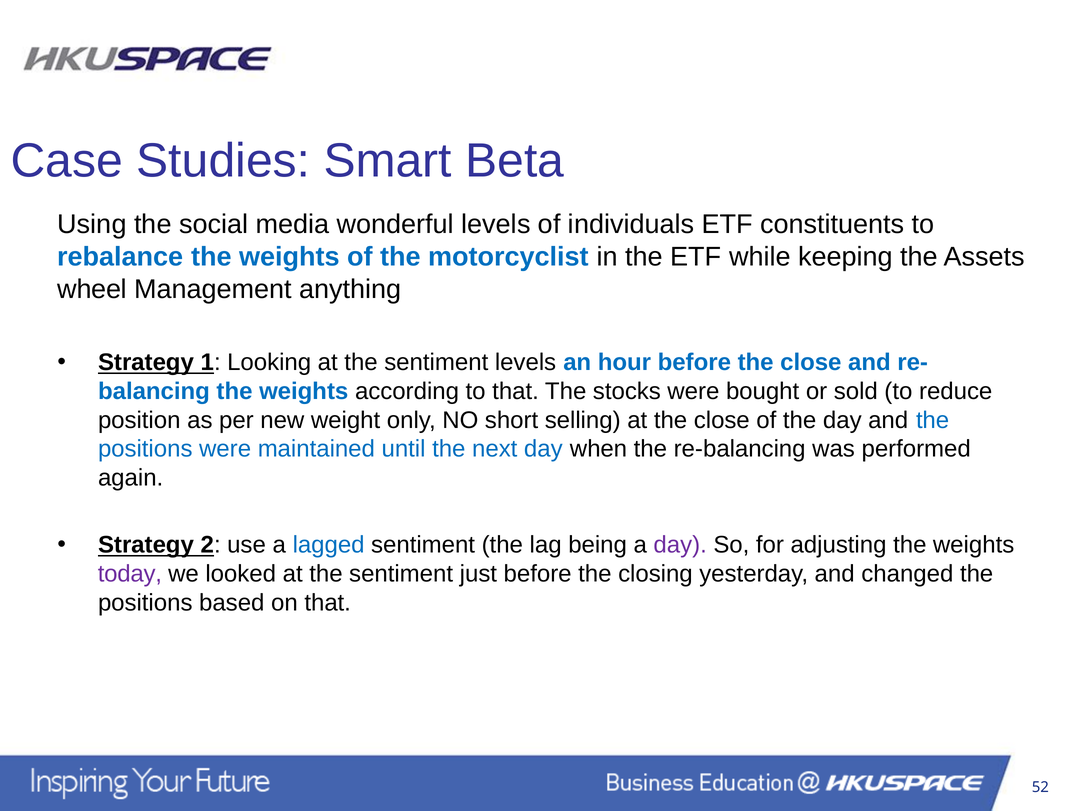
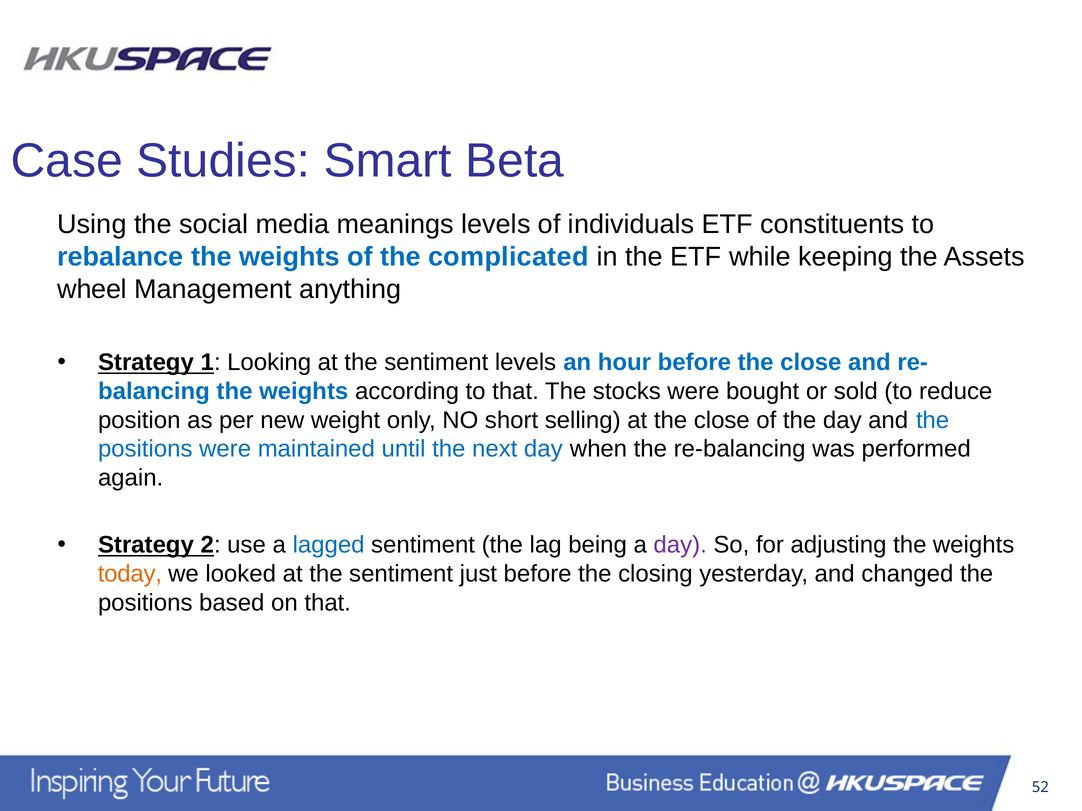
wonderful: wonderful -> meanings
motorcyclist: motorcyclist -> complicated
today colour: purple -> orange
